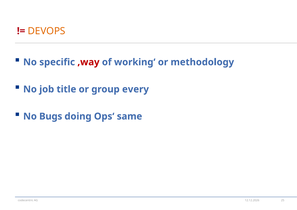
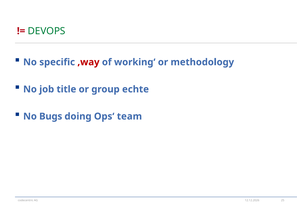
DEVOPS colour: orange -> green
every: every -> echte
same: same -> team
